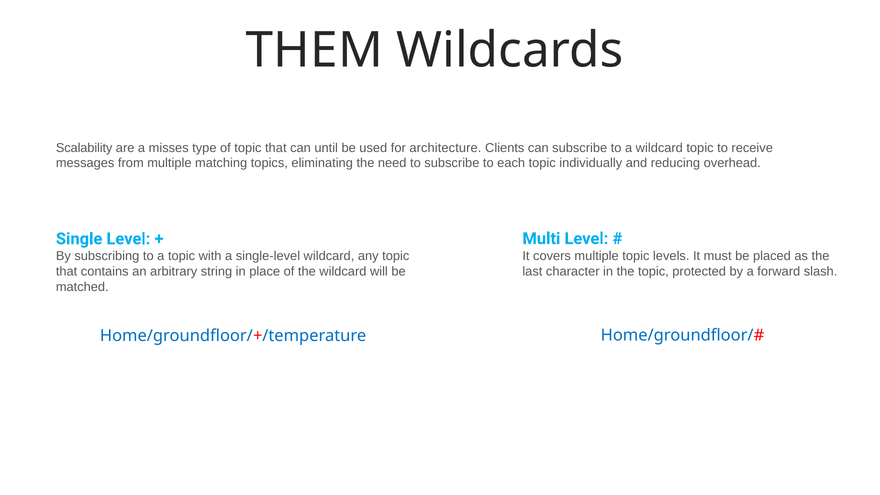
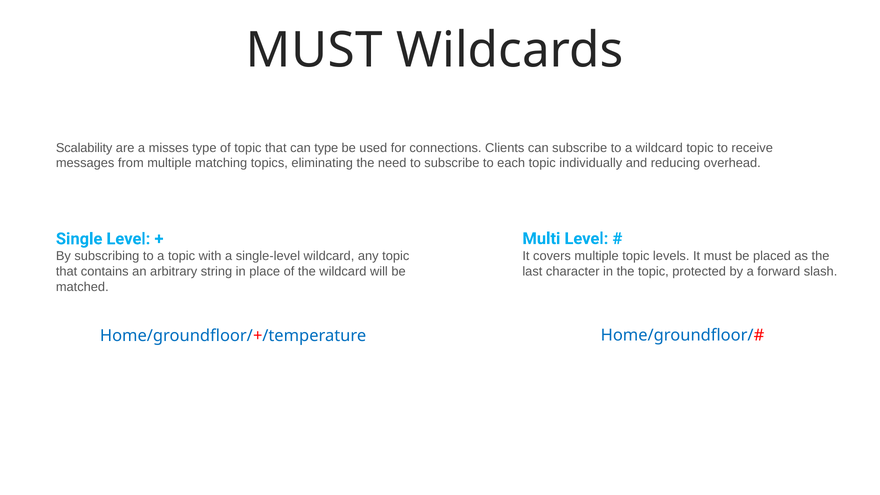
THEM at (314, 50): THEM -> MUST
can until: until -> type
architecture: architecture -> connections
